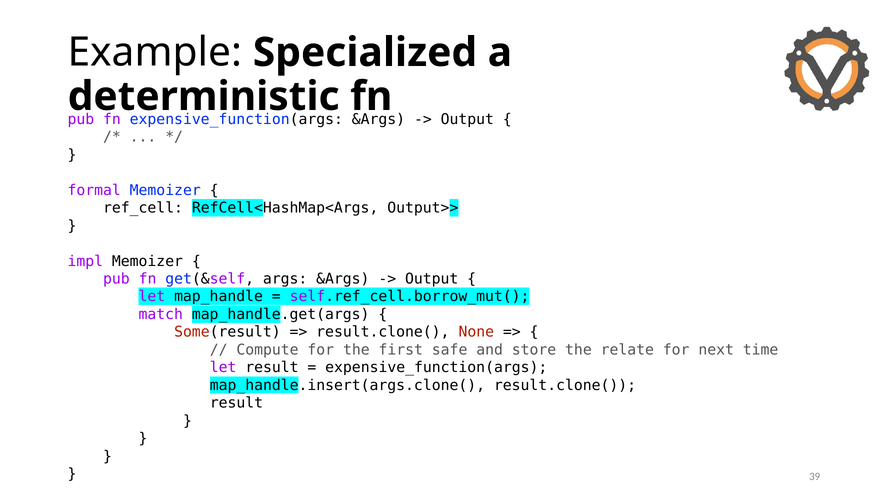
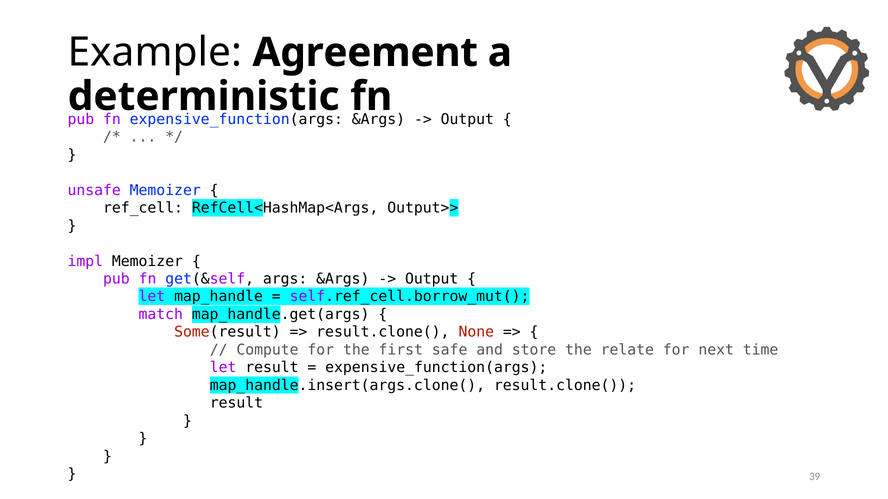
Specialized: Specialized -> Agreement
formal: formal -> unsafe
